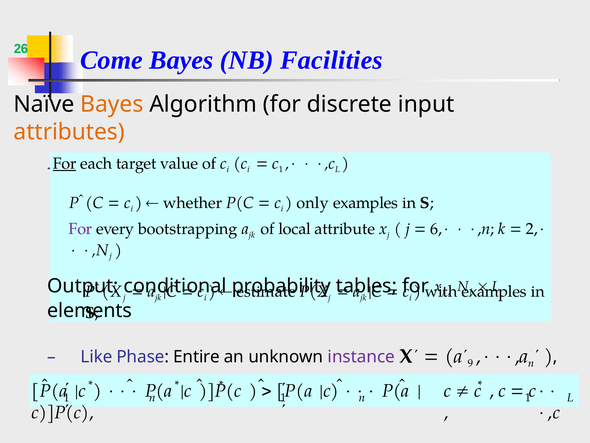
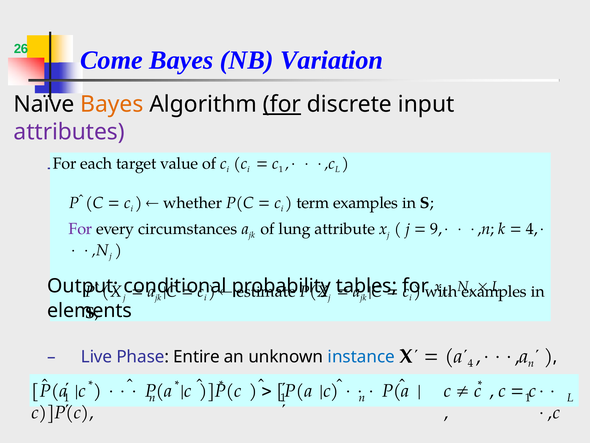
Facilities: Facilities -> Variation
for at (282, 104) underline: none -> present
attributes colour: orange -> purple
For at (65, 163) underline: present -> none
only: only -> term
bootstrapping: bootstrapping -> circumstances
local: local -> lung
6: 6 -> 9
2 at (532, 229): 2 -> 4
Like: Like -> Live
instance colour: purple -> blue
9 at (471, 363): 9 -> 4
